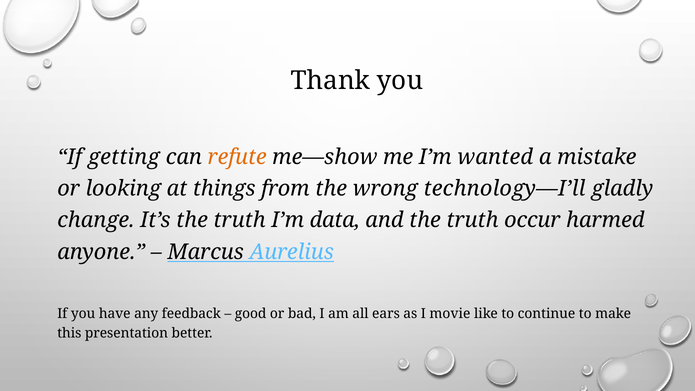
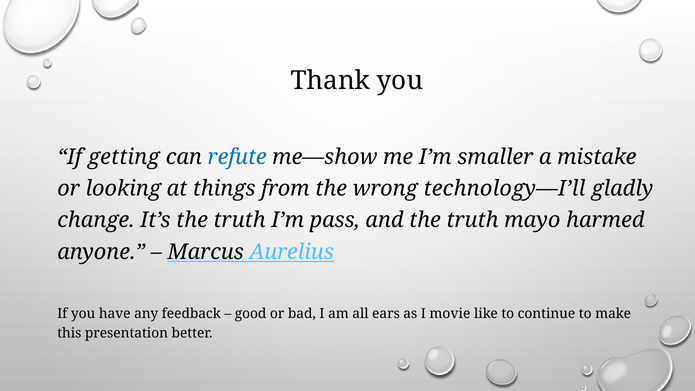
refute colour: orange -> blue
wanted: wanted -> smaller
data: data -> pass
occur: occur -> mayo
